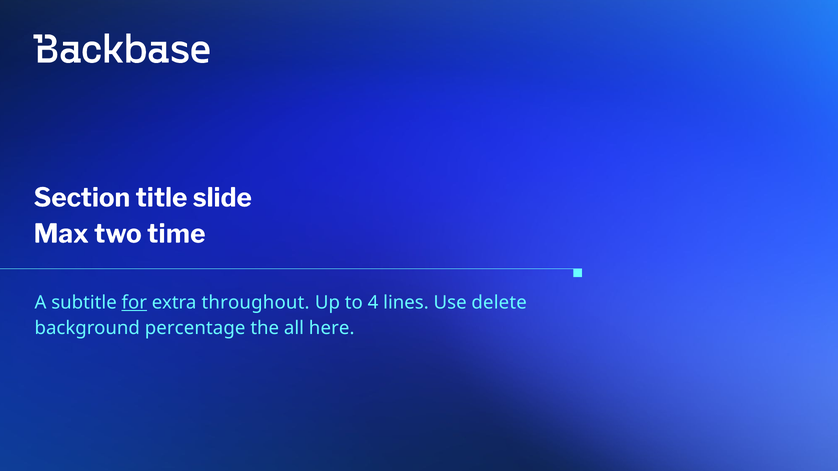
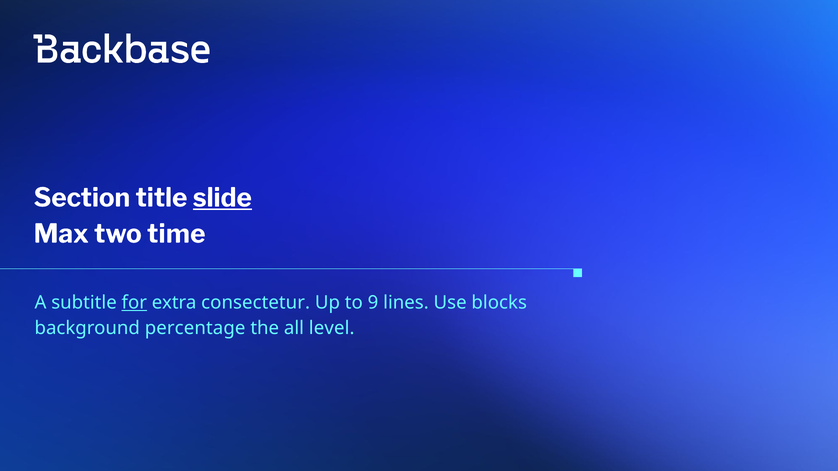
slide underline: none -> present
throughout: throughout -> consectetur
4: 4 -> 9
delete: delete -> blocks
here: here -> level
